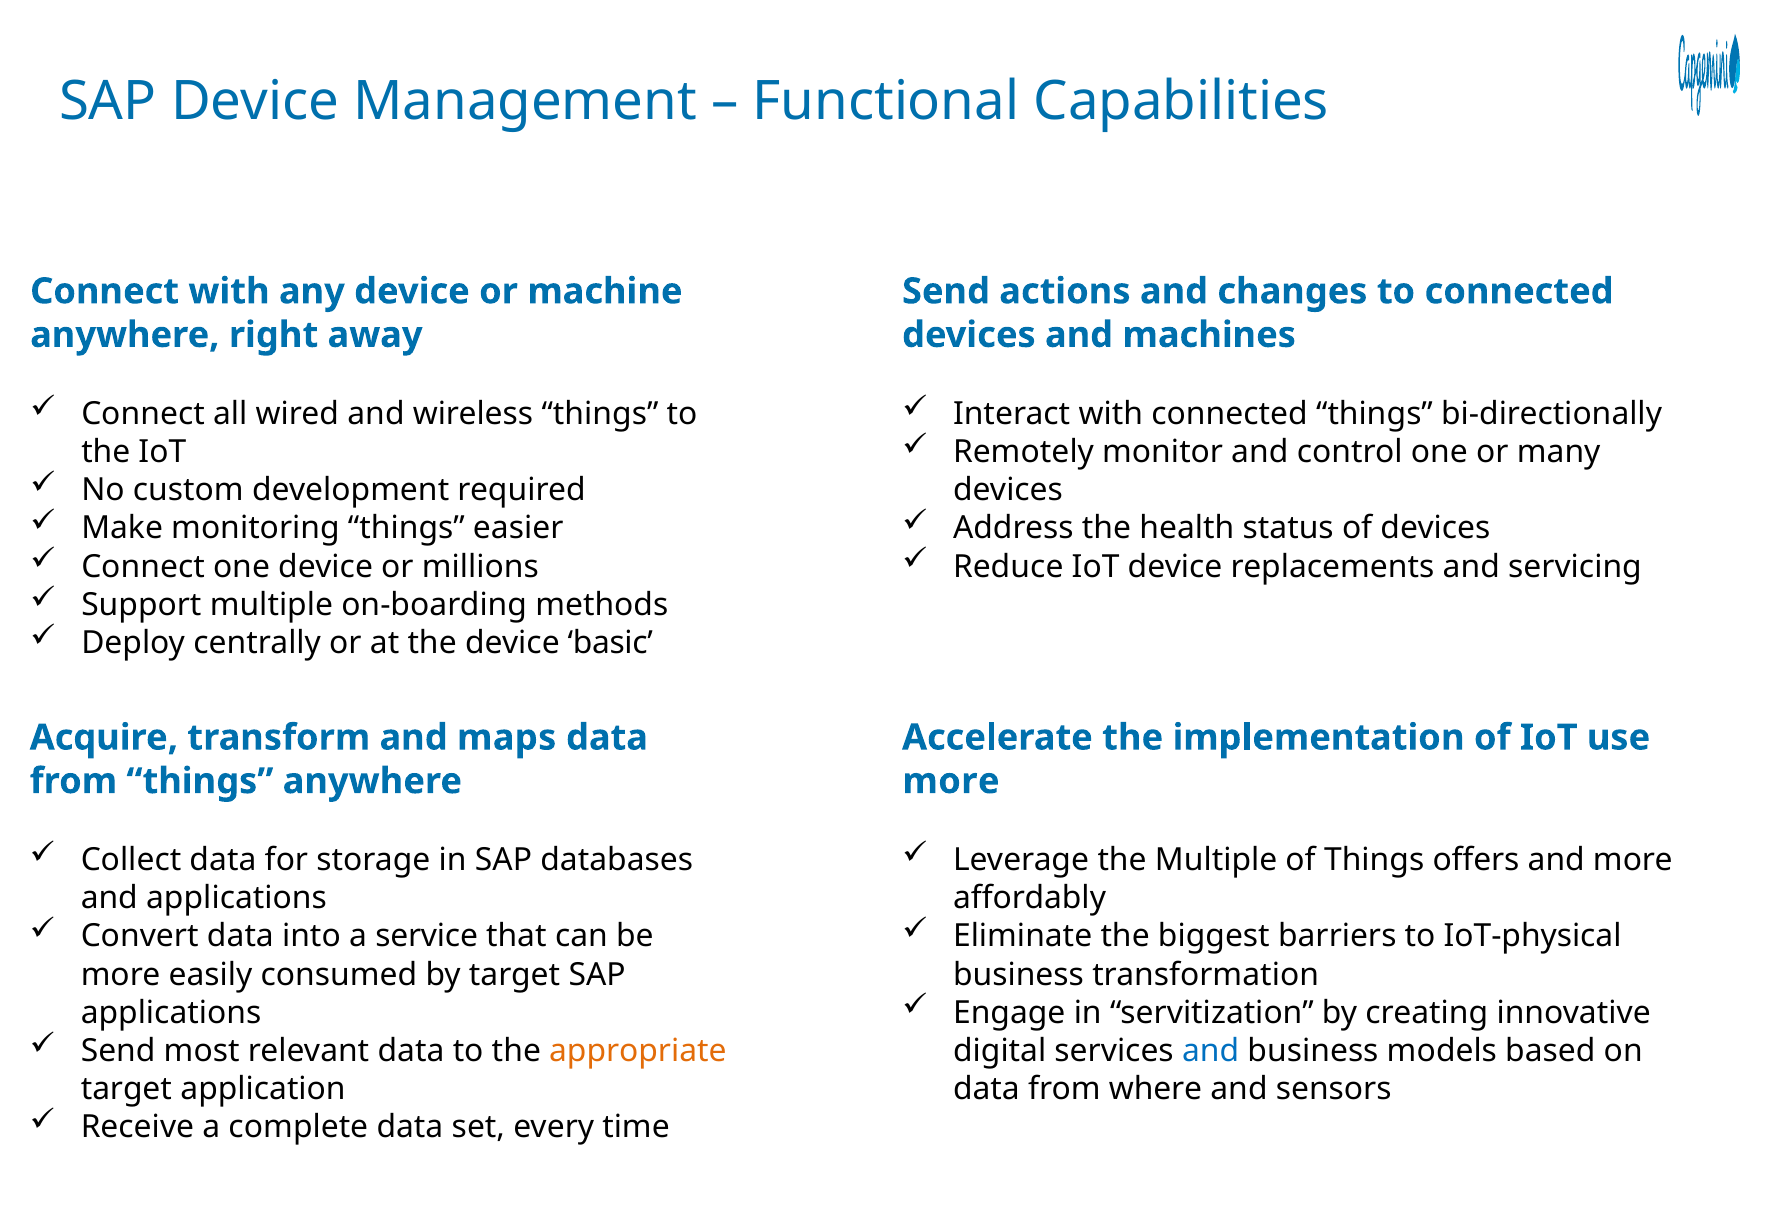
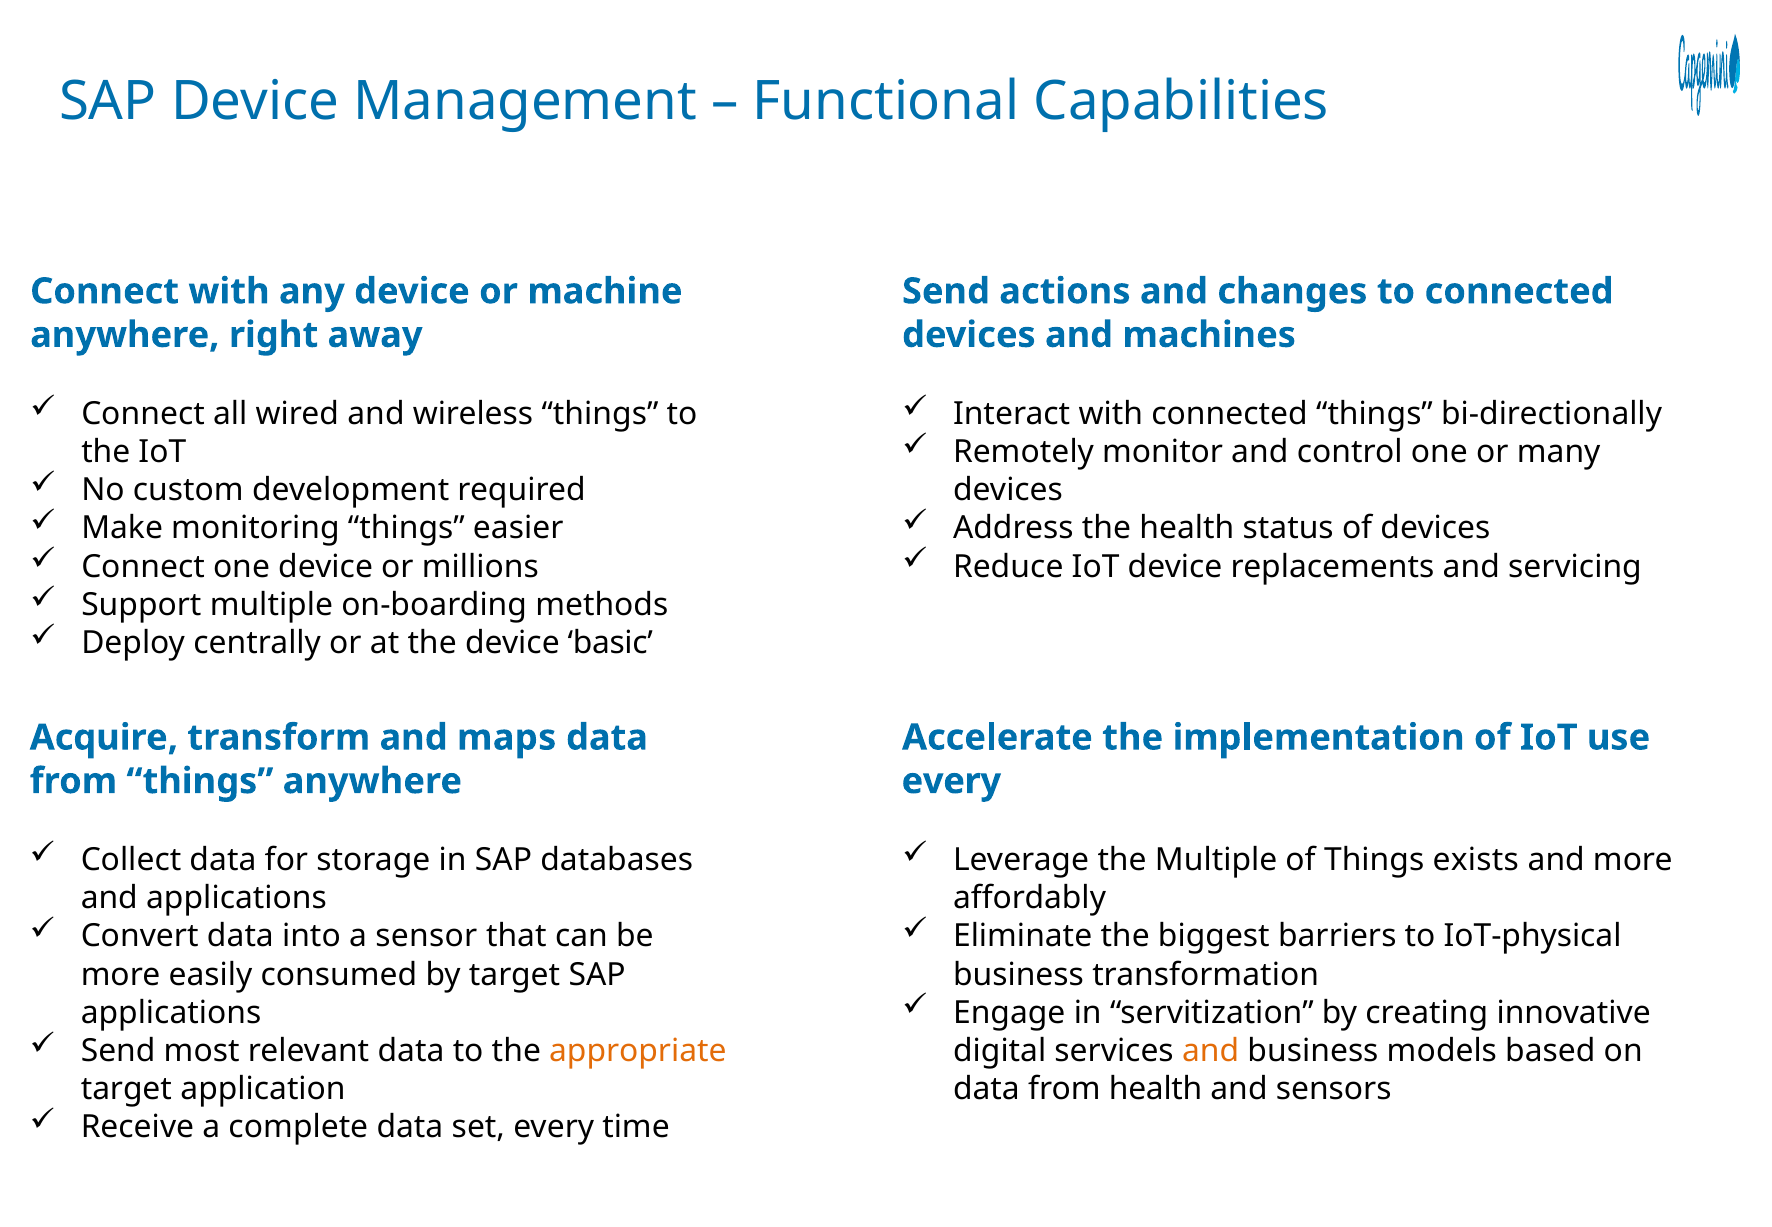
more at (951, 781): more -> every
offers: offers -> exists
service: service -> sensor
and at (1211, 1051) colour: blue -> orange
from where: where -> health
